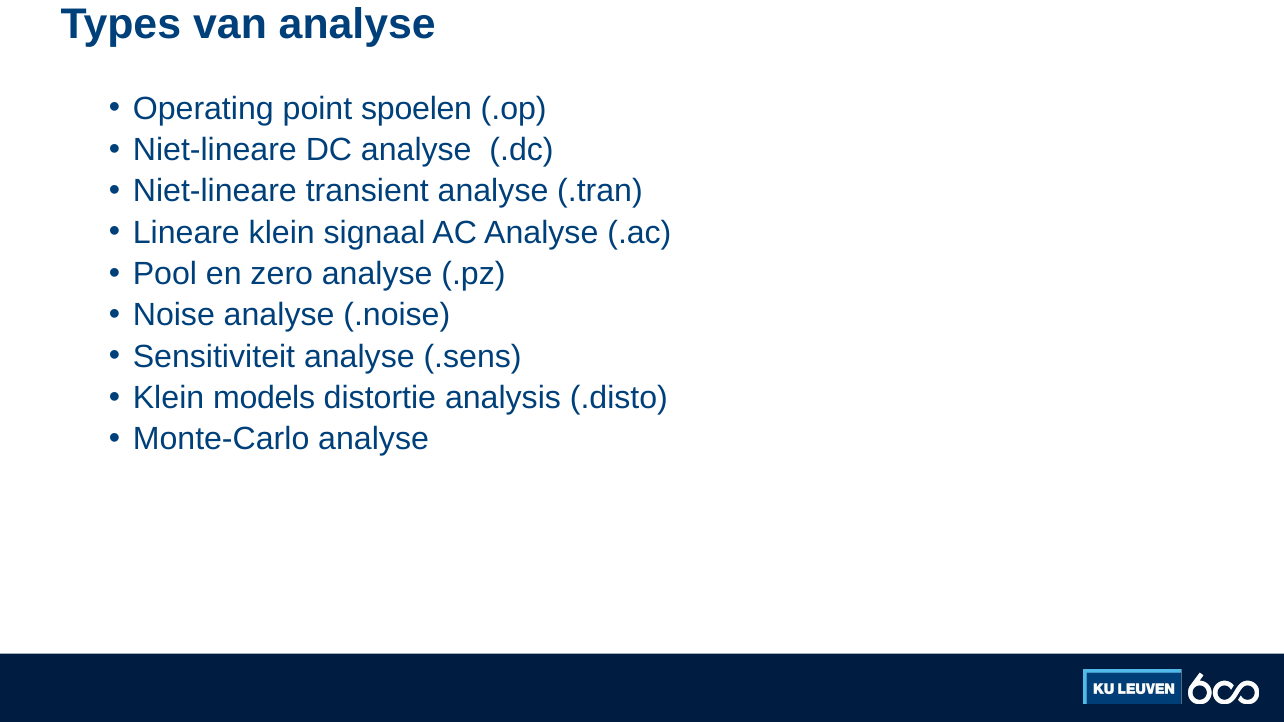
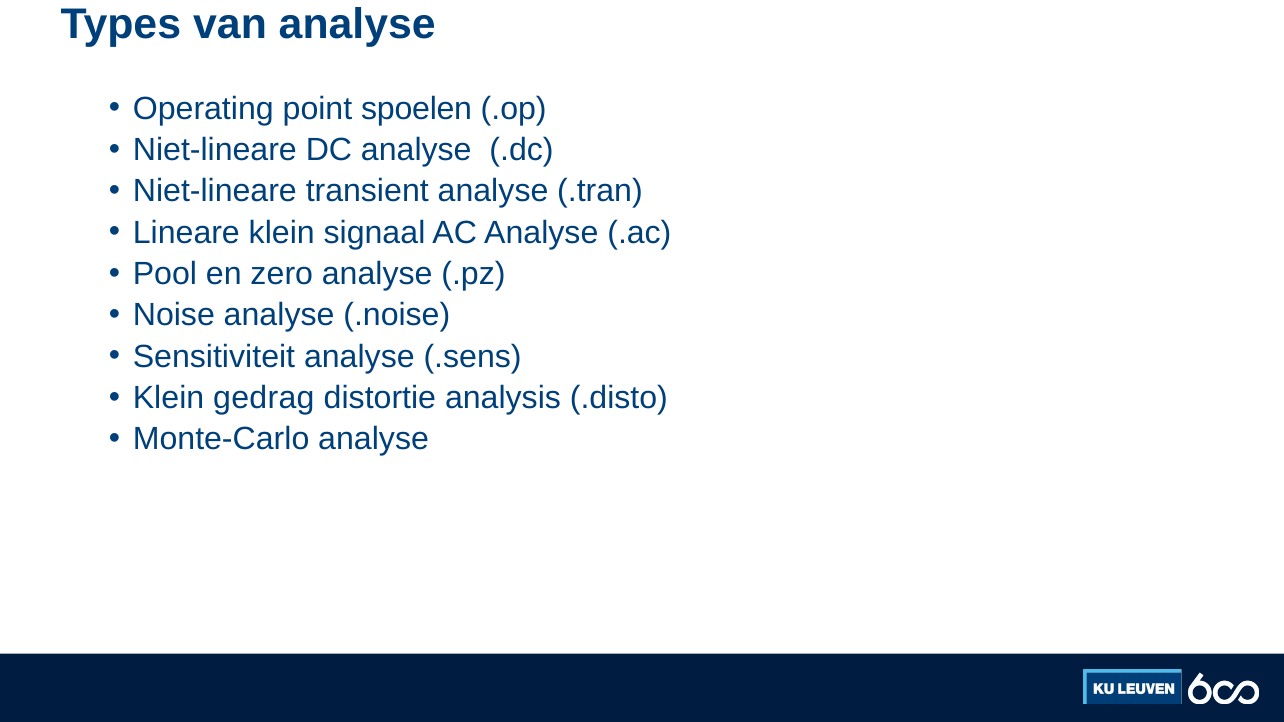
models: models -> gedrag
